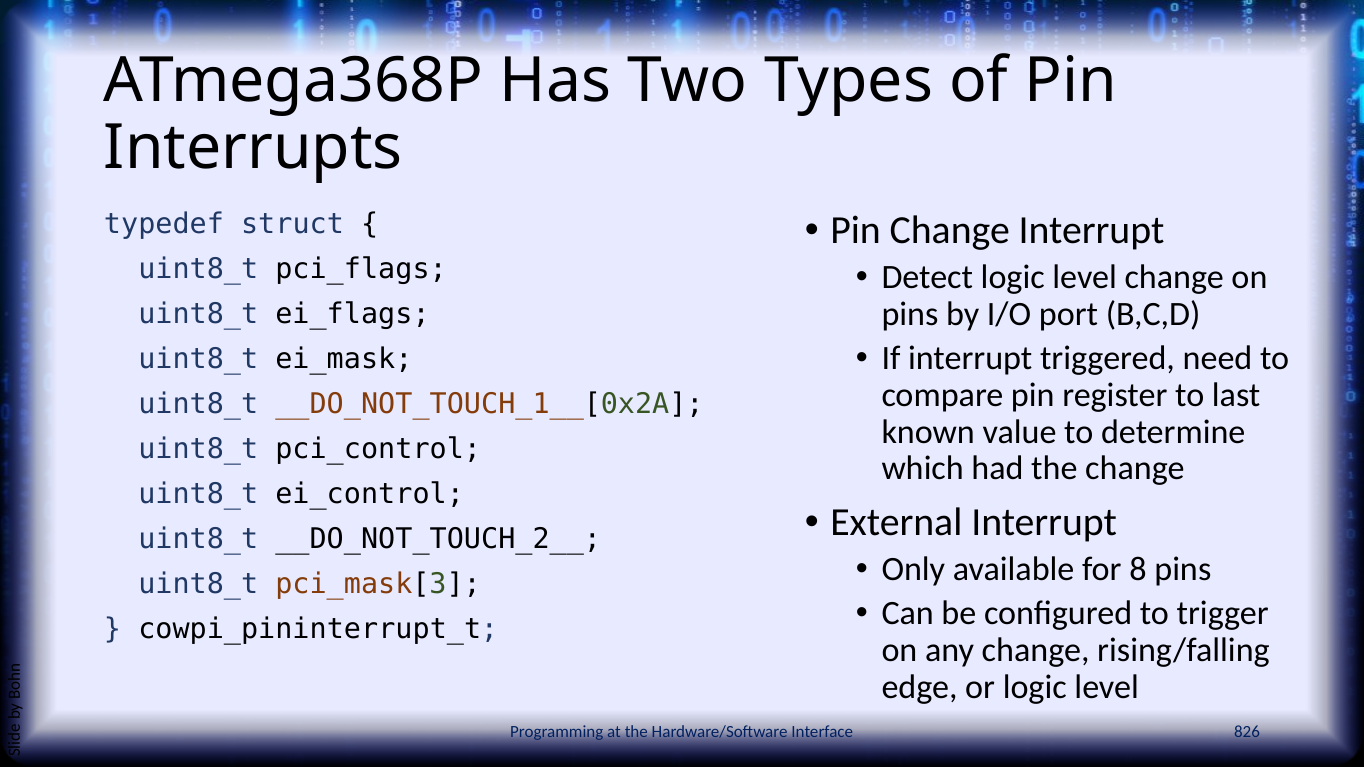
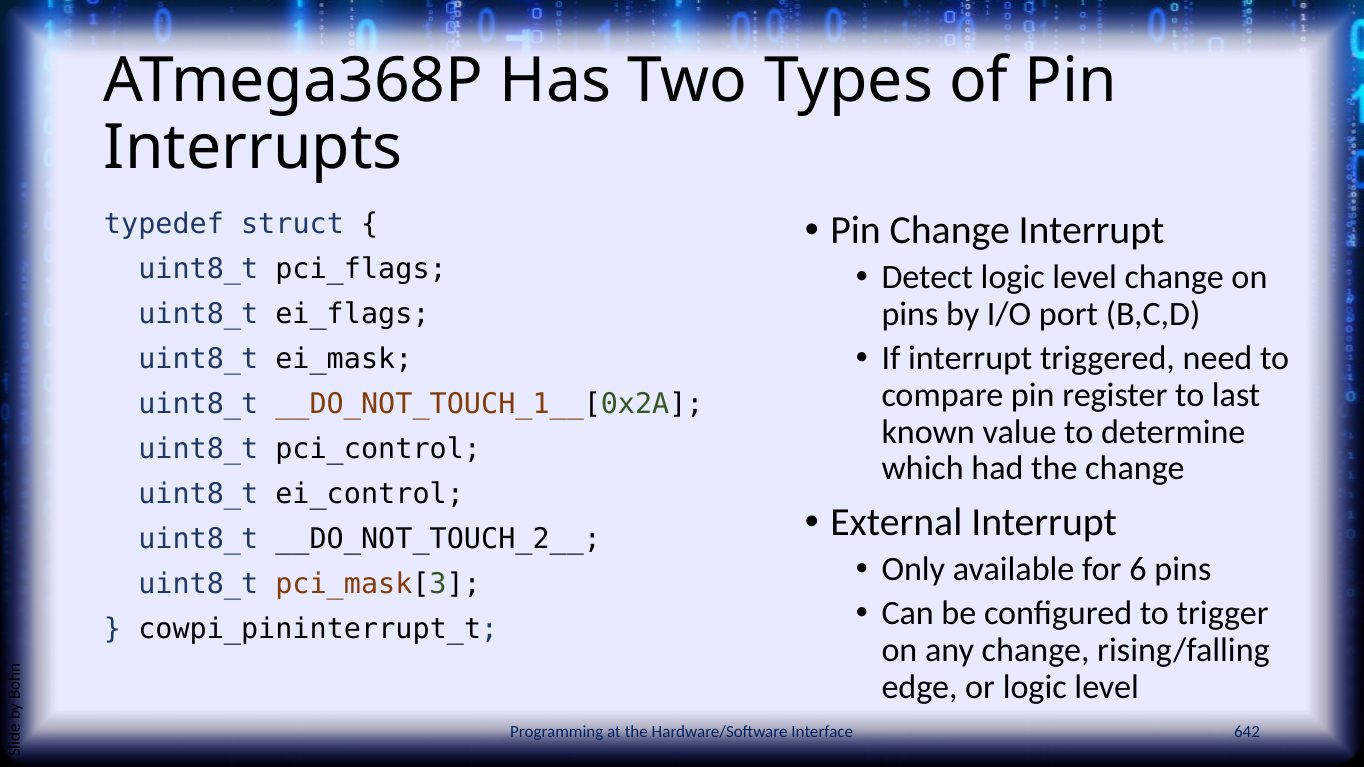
8: 8 -> 6
826: 826 -> 642
